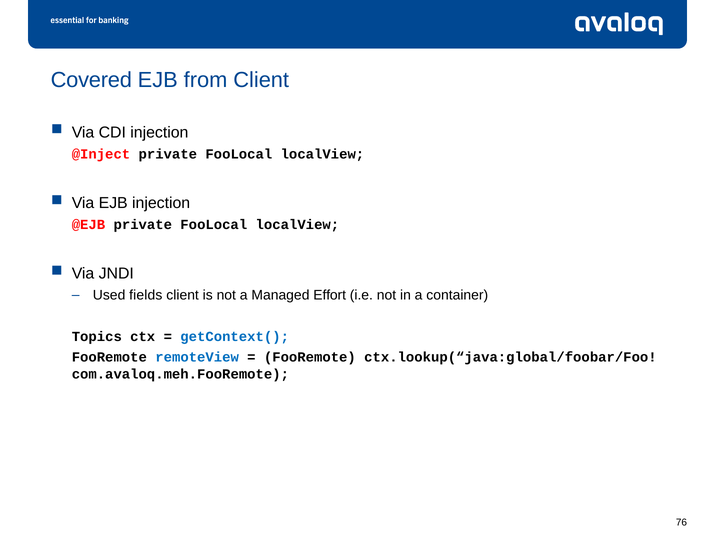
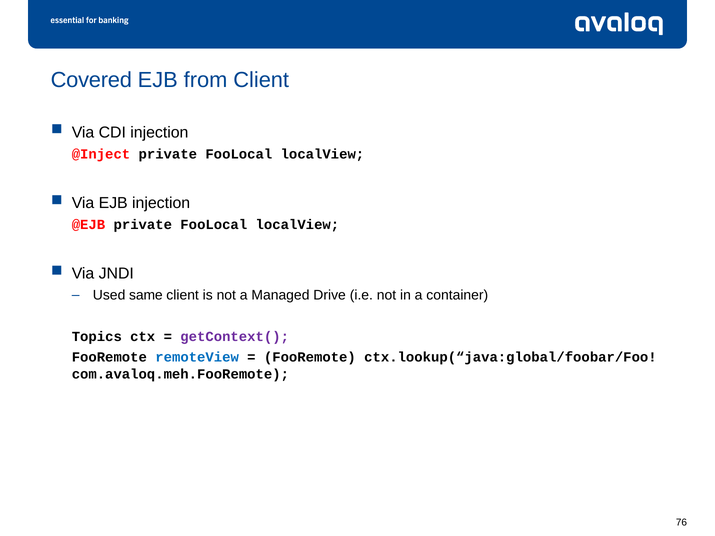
fields: fields -> same
Effort: Effort -> Drive
getContext( colour: blue -> purple
